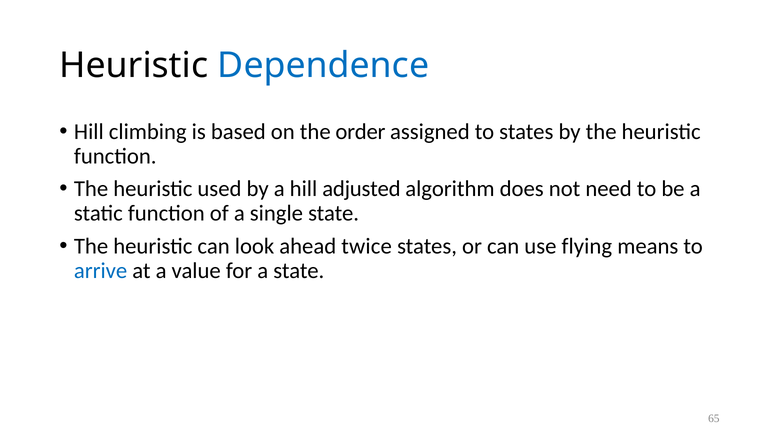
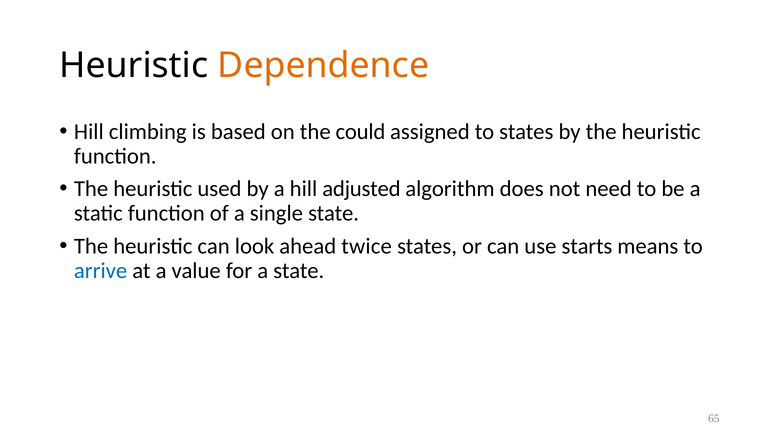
Dependence colour: blue -> orange
order: order -> could
flying: flying -> starts
